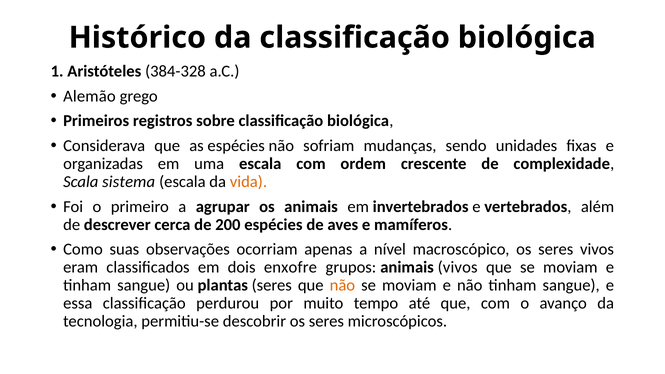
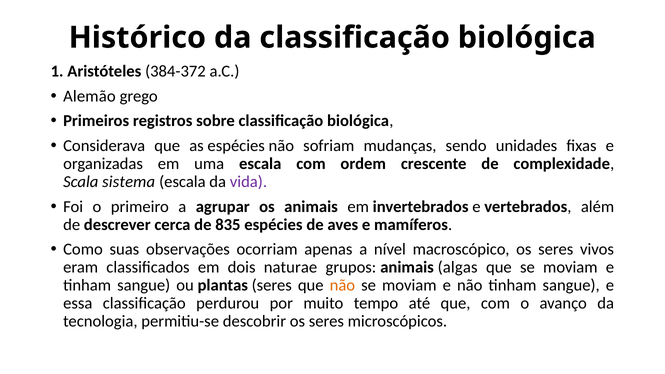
384-328: 384-328 -> 384-372
vida colour: orange -> purple
200: 200 -> 835
enxofre: enxofre -> naturae
animais vivos: vivos -> algas
